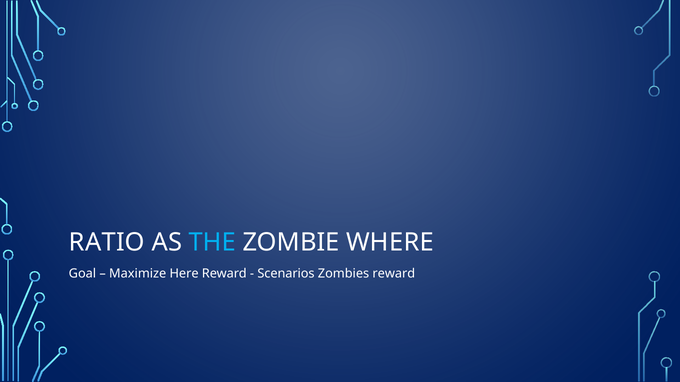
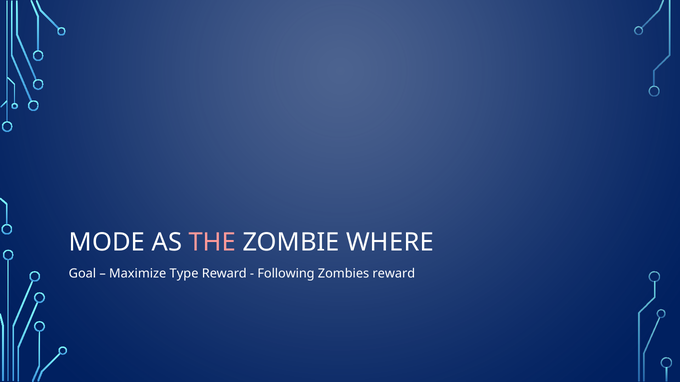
RATIO: RATIO -> MODE
THE colour: light blue -> pink
Here: Here -> Type
Scenarios: Scenarios -> Following
